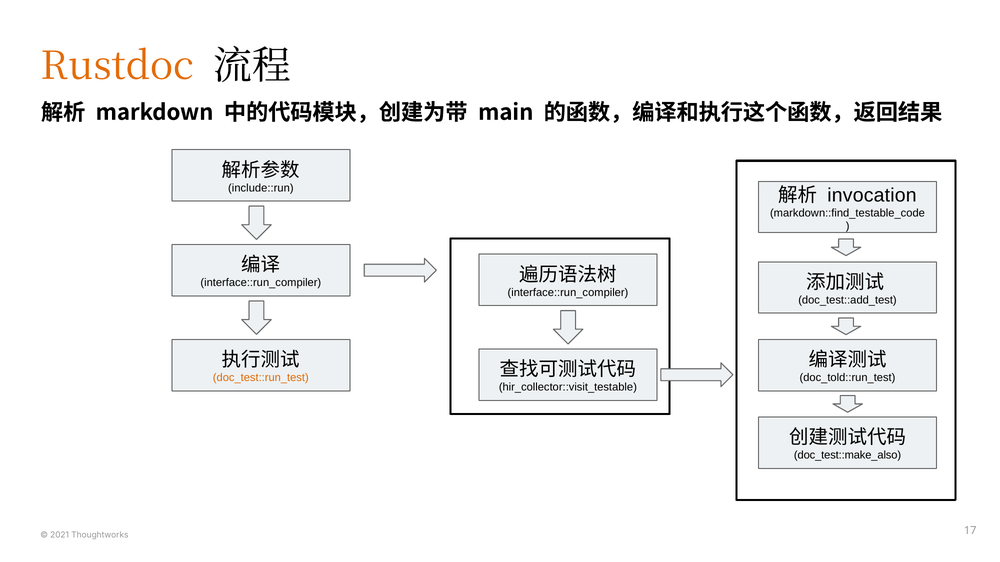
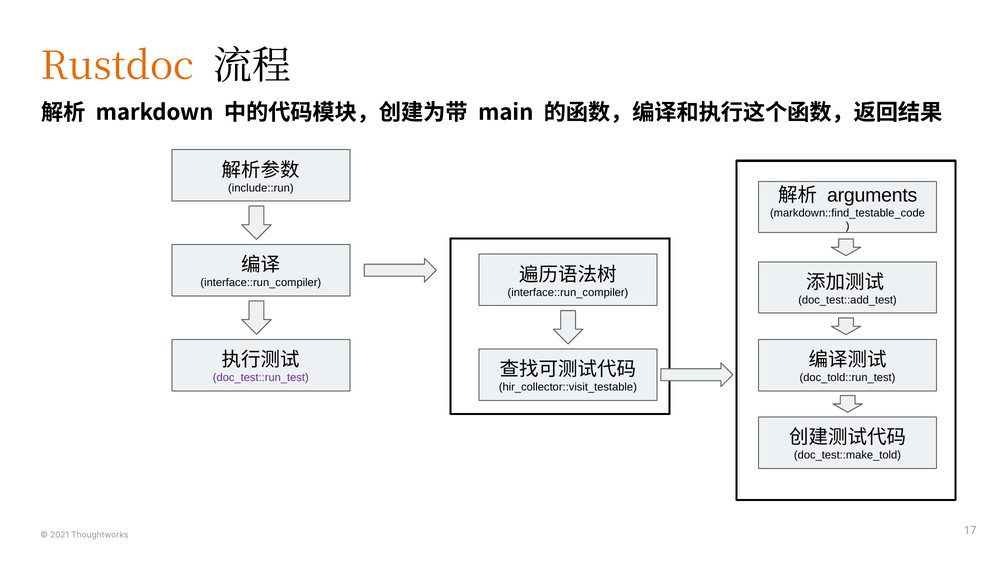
invocation: invocation -> arguments
doc_test::run_test colour: orange -> purple
doc_test::make_also: doc_test::make_also -> doc_test::make_told
